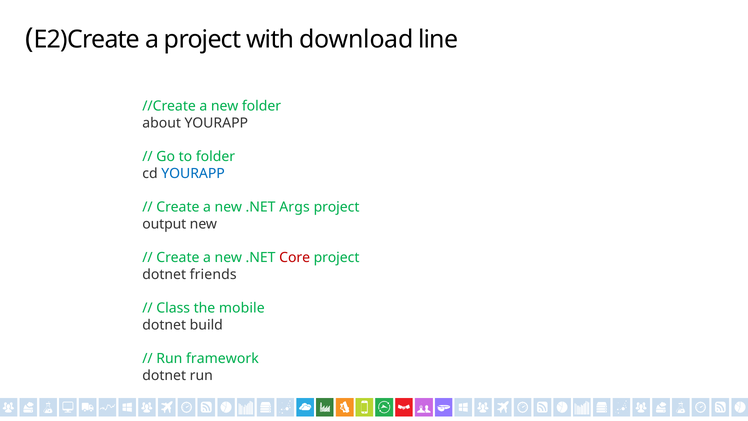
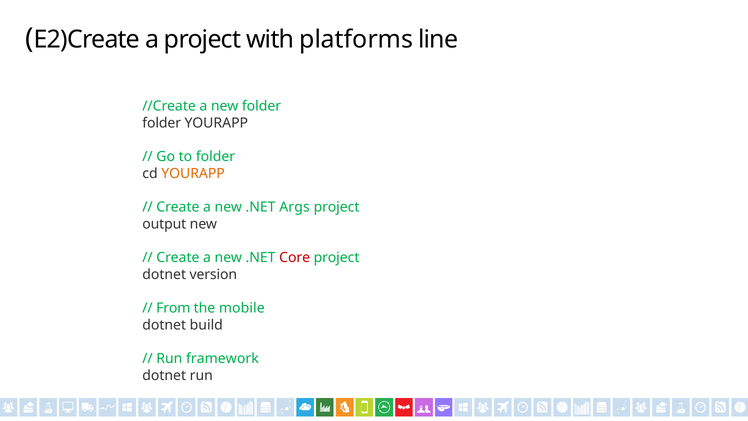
download: download -> platforms
about at (162, 123): about -> folder
YOURAPP at (193, 174) colour: blue -> orange
friends: friends -> version
Class: Class -> From
